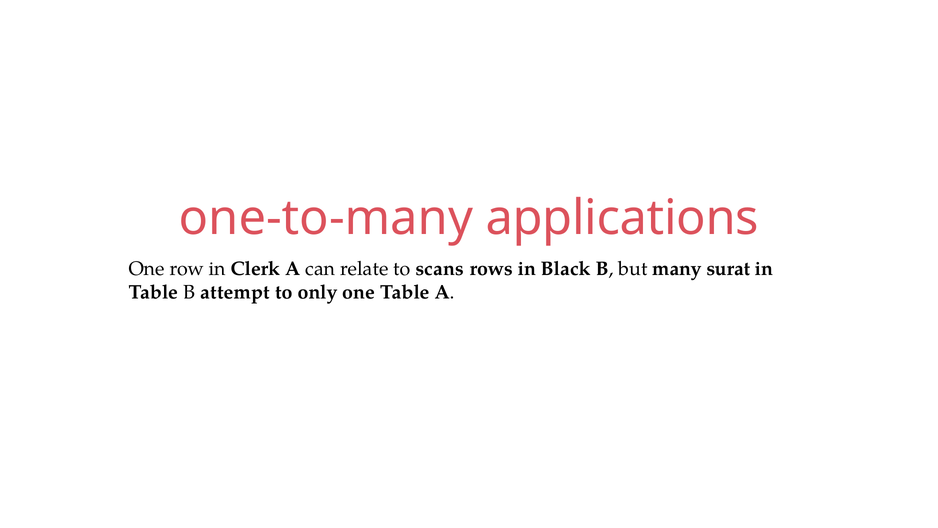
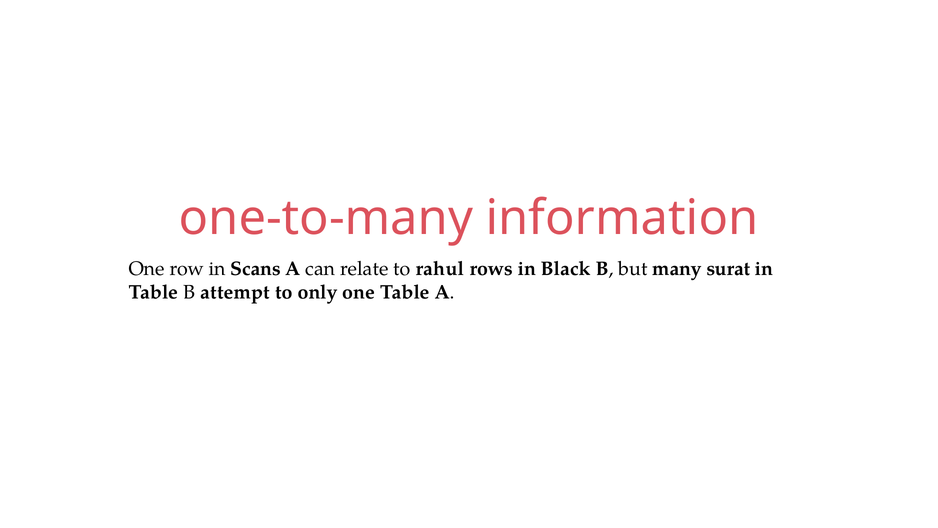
applications: applications -> information
Clerk: Clerk -> Scans
scans: scans -> rahul
